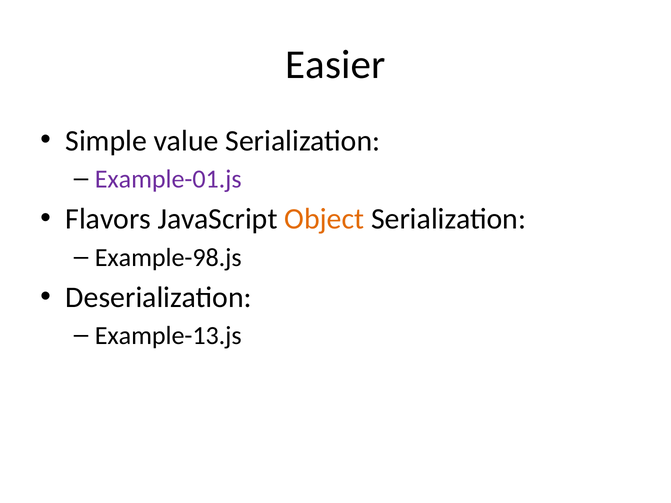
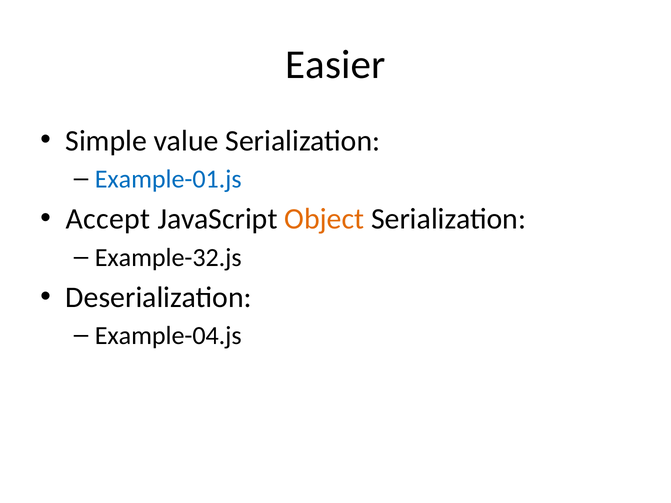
Example-01.js colour: purple -> blue
Flavors: Flavors -> Accept
Example-98.js: Example-98.js -> Example-32.js
Example-13.js: Example-13.js -> Example-04.js
